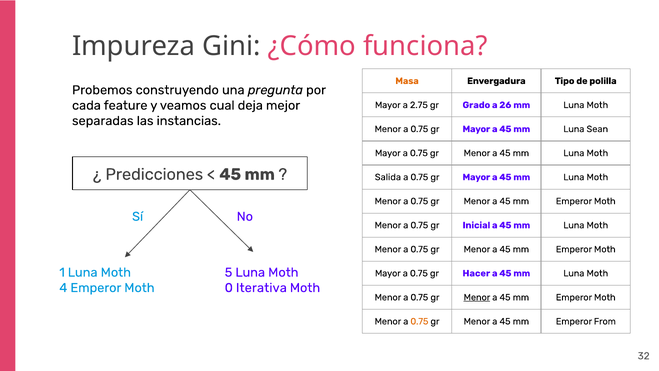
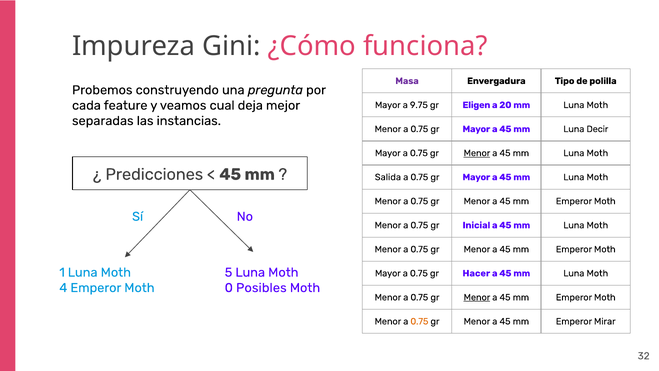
Masa colour: orange -> purple
2.75: 2.75 -> 9.75
Grado: Grado -> Eligen
26: 26 -> 20
Sean: Sean -> Decir
Menor at (477, 153) underline: none -> present
Iterativa: Iterativa -> Posibles
From: From -> Mirar
